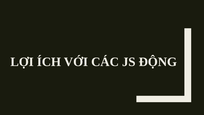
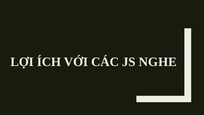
ĐỘNG: ĐỘNG -> NGHE
